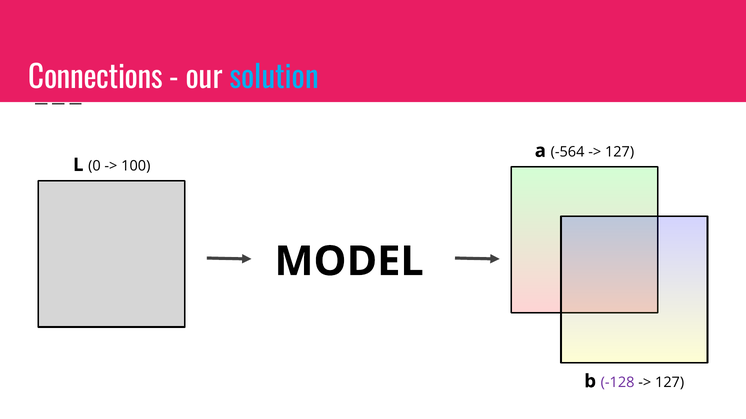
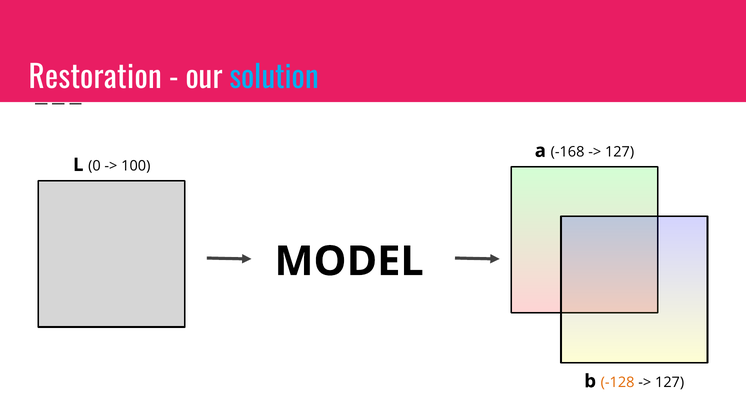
Connections: Connections -> Restoration
-564: -564 -> -168
-128 colour: purple -> orange
